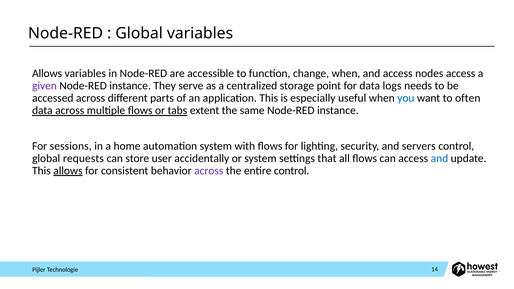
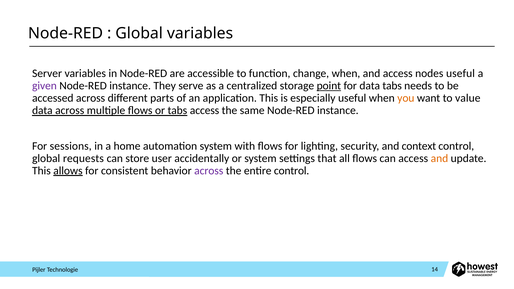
Allows at (47, 74): Allows -> Server
nodes access: access -> useful
point underline: none -> present
data logs: logs -> tabs
you colour: blue -> orange
often: often -> value
extent at (205, 111): extent -> access
servers: servers -> context
and at (439, 158) colour: blue -> orange
